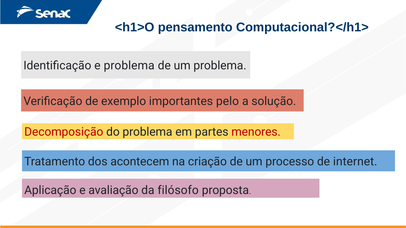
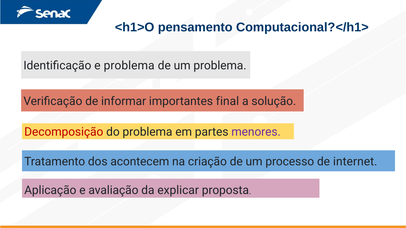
exemplo: exemplo -> informar
pelo: pelo -> final
menores colour: red -> purple
filósofo: filósofo -> explicar
